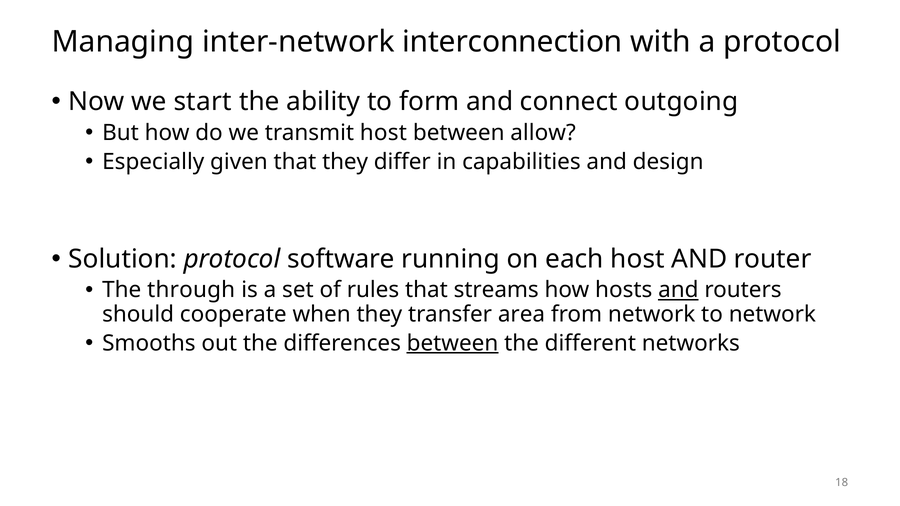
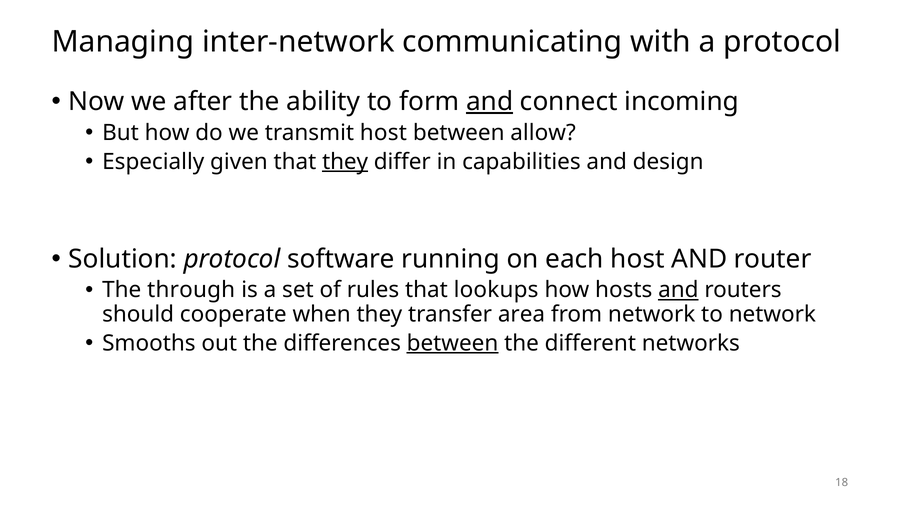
interconnection: interconnection -> communicating
start: start -> after
and at (490, 102) underline: none -> present
outgoing: outgoing -> incoming
they at (345, 162) underline: none -> present
streams: streams -> lookups
